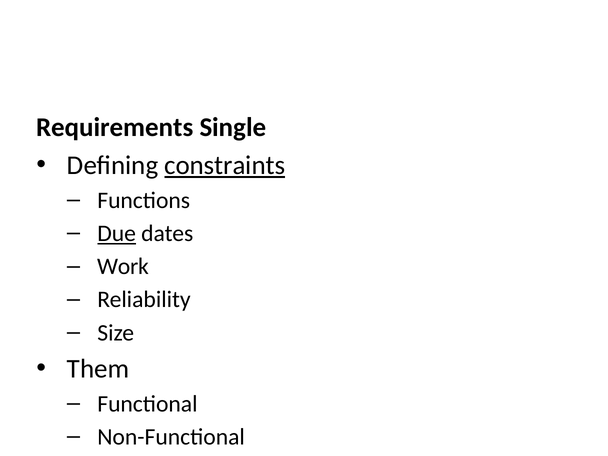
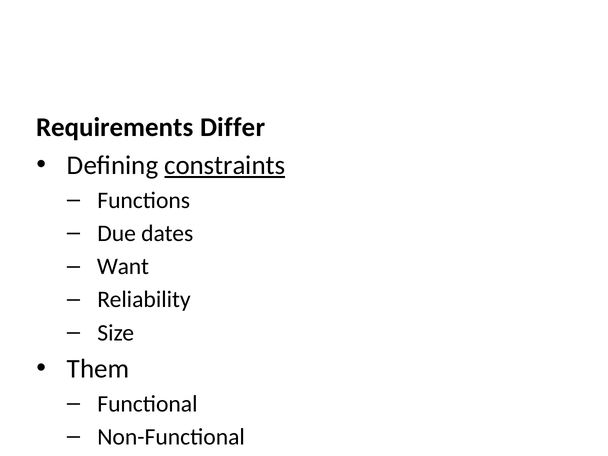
Single: Single -> Differ
Due underline: present -> none
Work: Work -> Want
